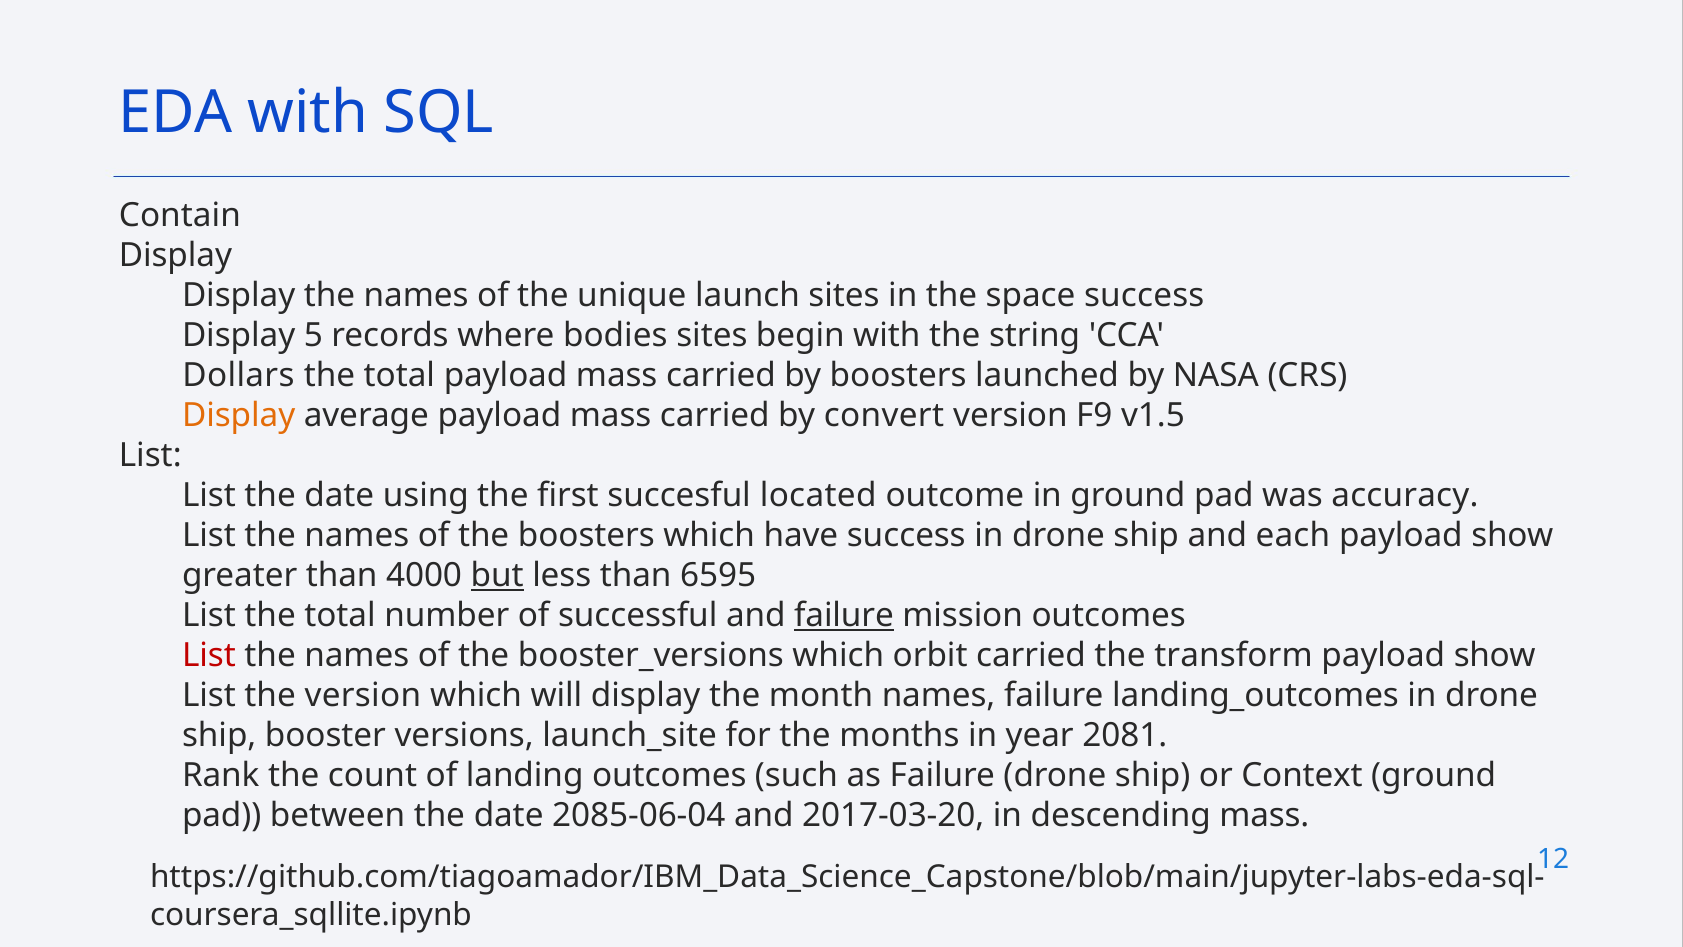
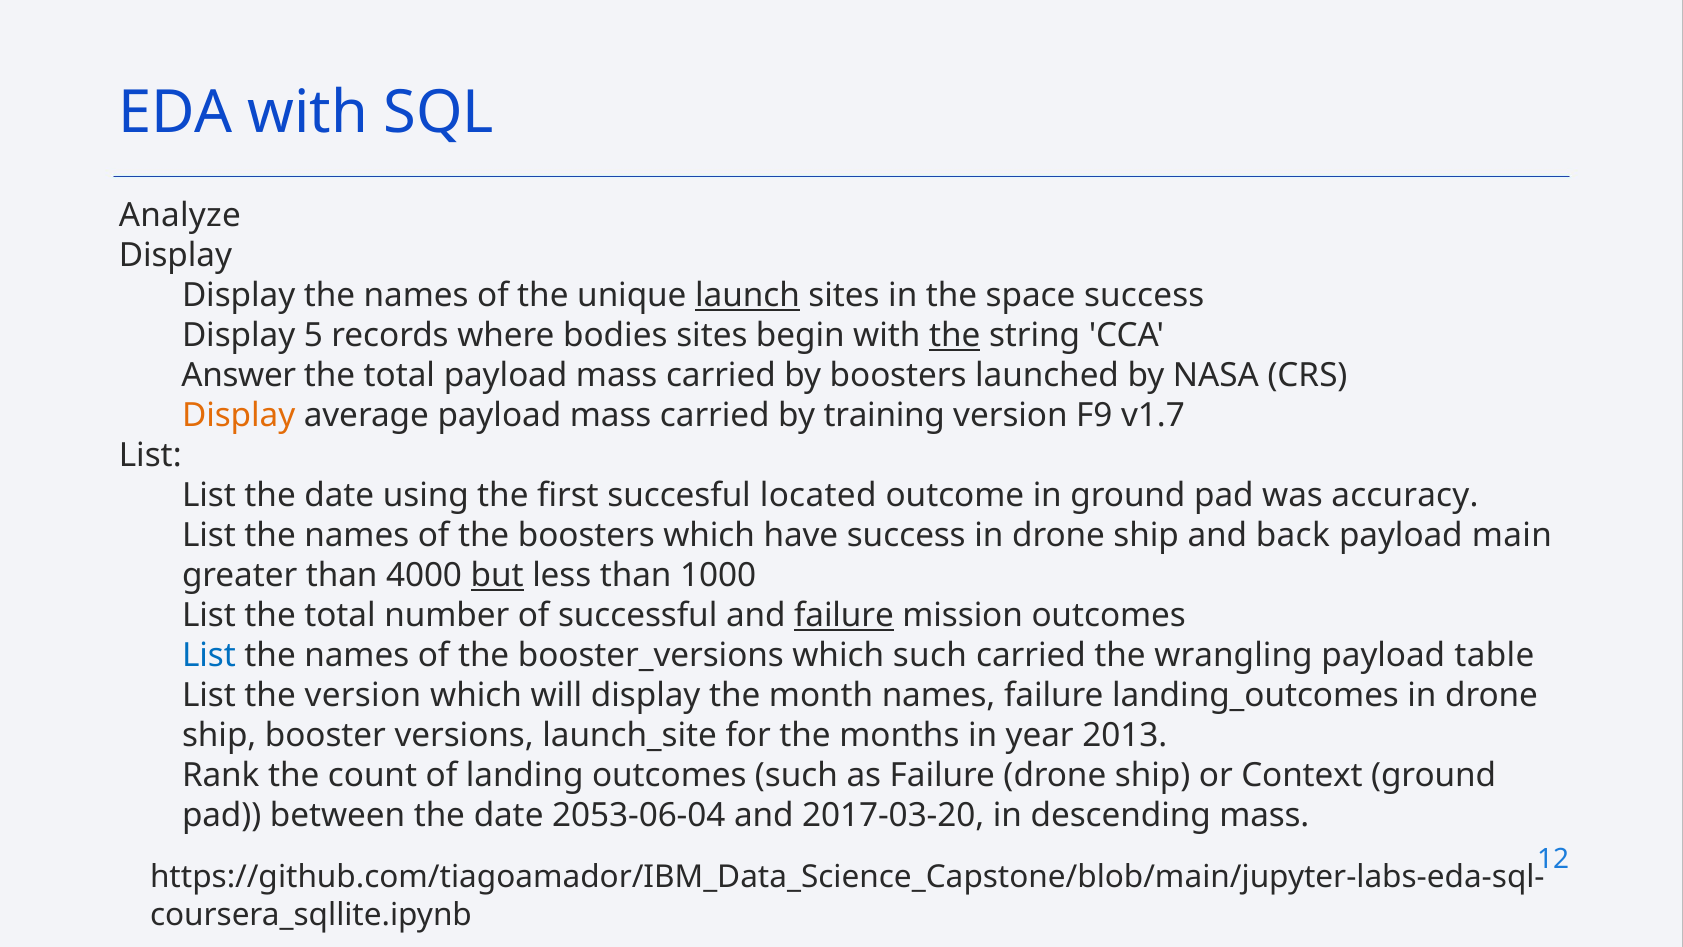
Contain: Contain -> Analyze
launch underline: none -> present
the at (955, 336) underline: none -> present
Dollars: Dollars -> Answer
convert: convert -> training
v1.5: v1.5 -> v1.7
each: each -> back
show at (1512, 535): show -> main
6595: 6595 -> 1000
List at (209, 655) colour: red -> blue
which orbit: orbit -> such
transform: transform -> wrangling
show at (1495, 655): show -> table
2081: 2081 -> 2013
2085-06-04: 2085-06-04 -> 2053-06-04
